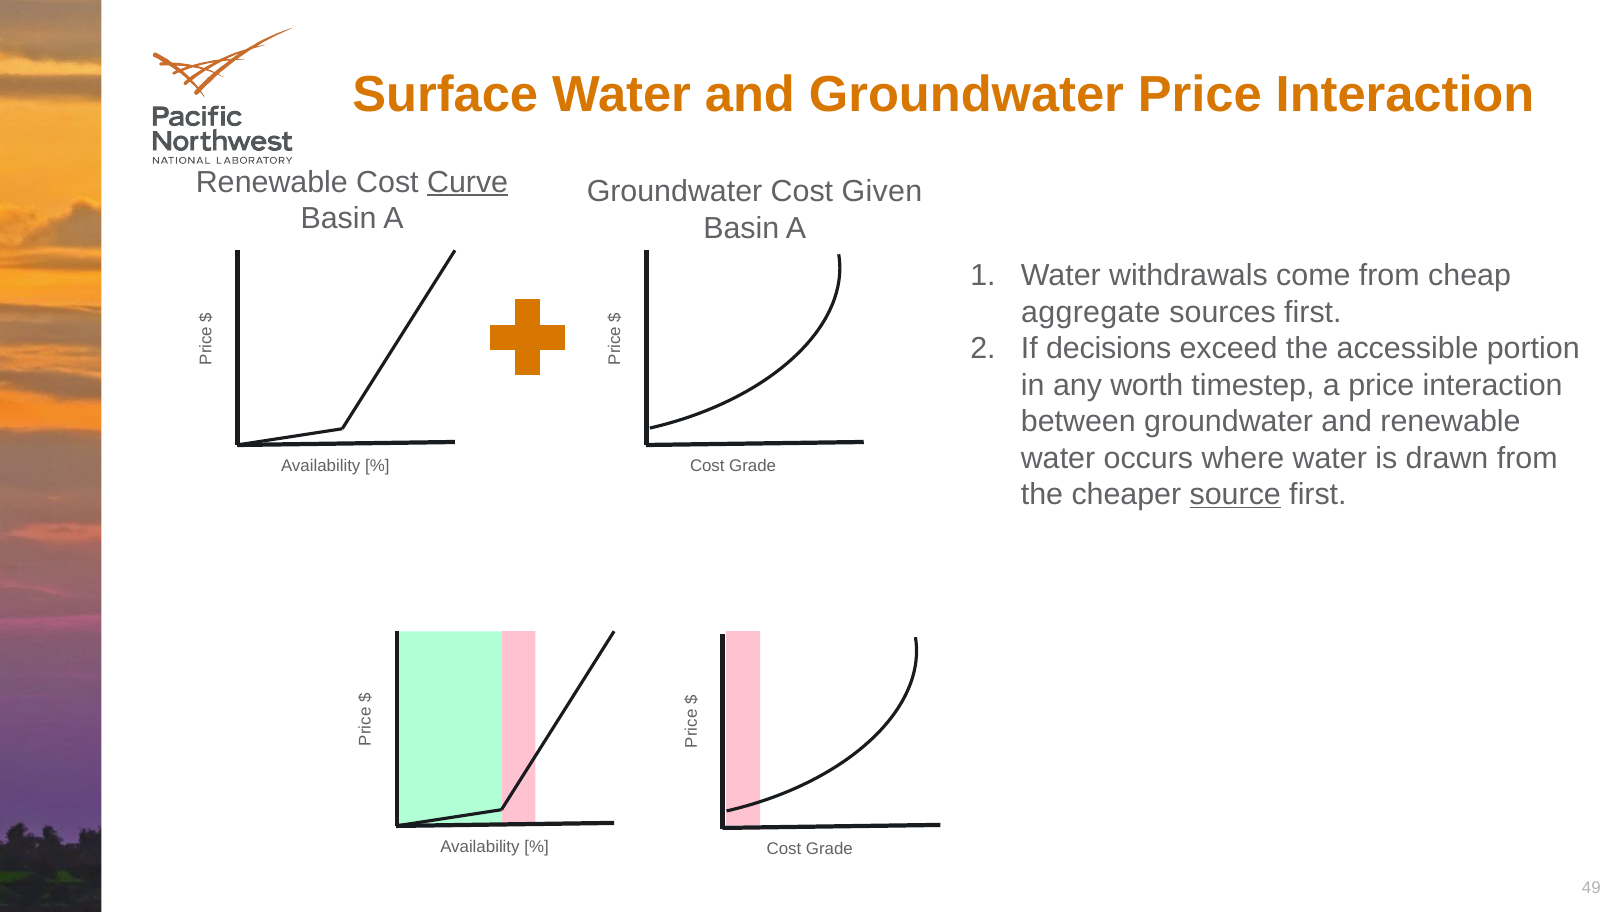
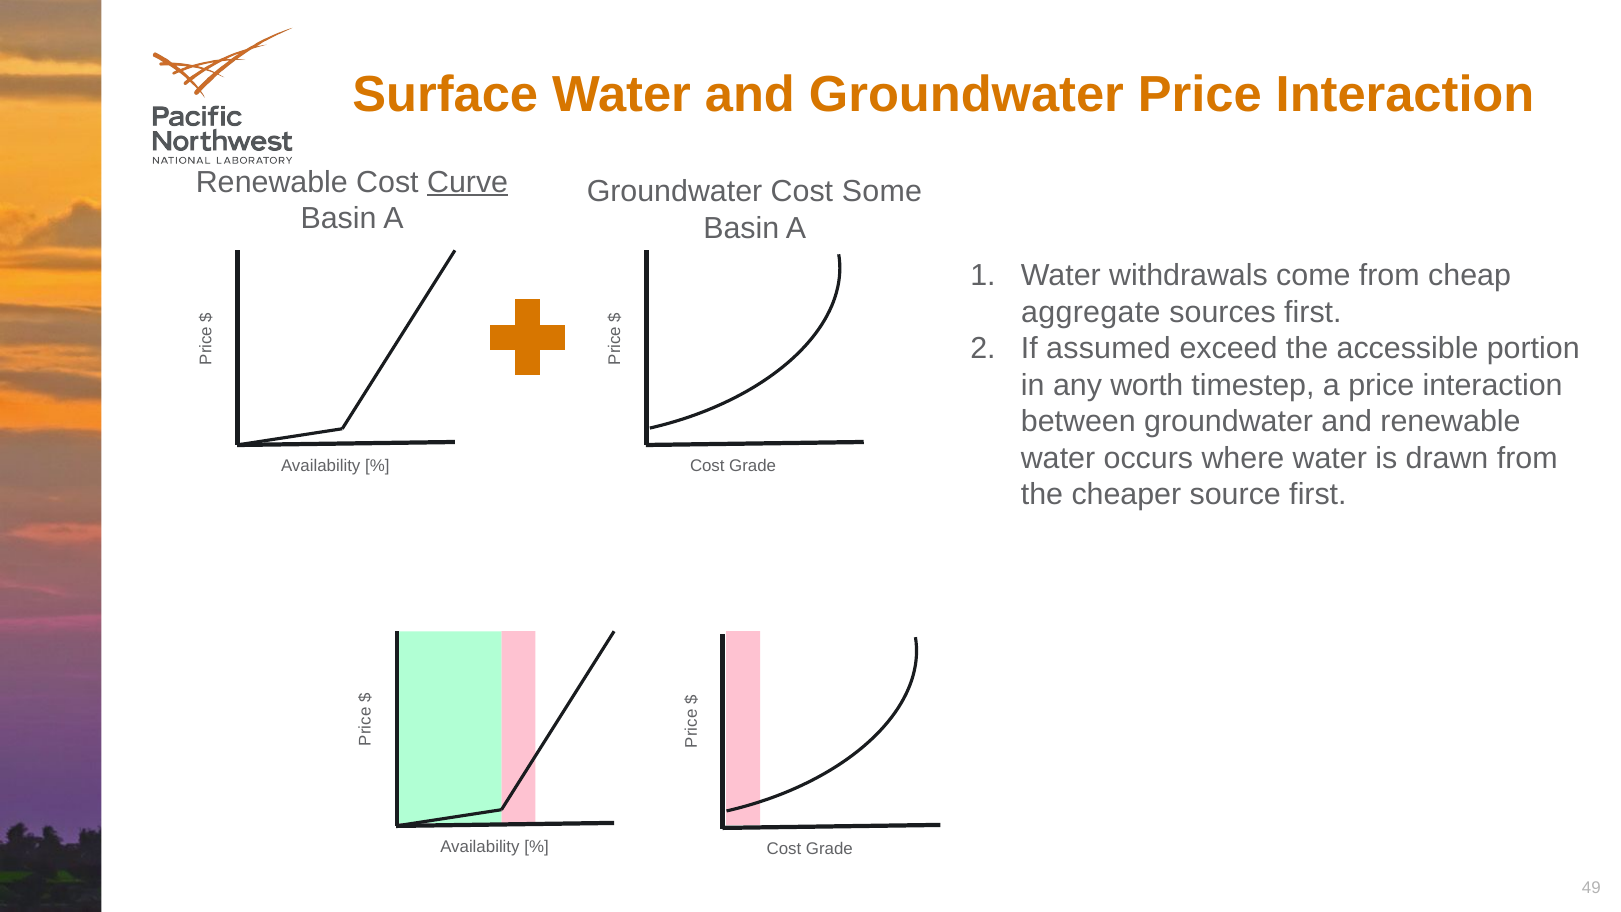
Given: Given -> Some
decisions: decisions -> assumed
source underline: present -> none
